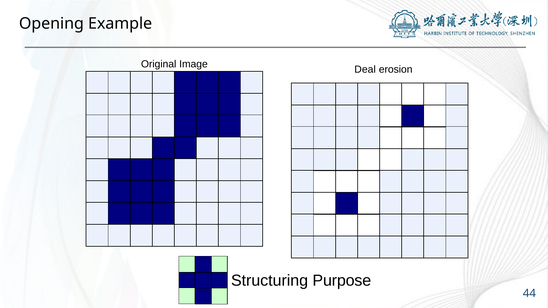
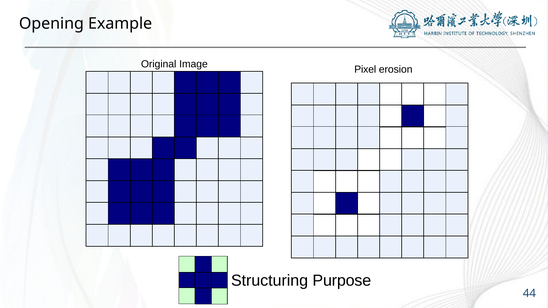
Deal: Deal -> Pixel
